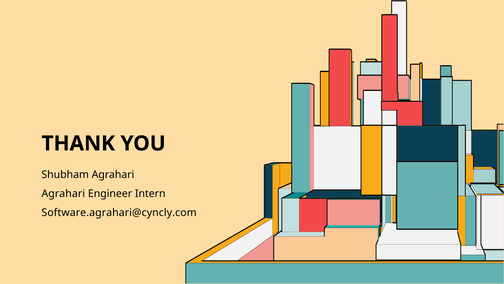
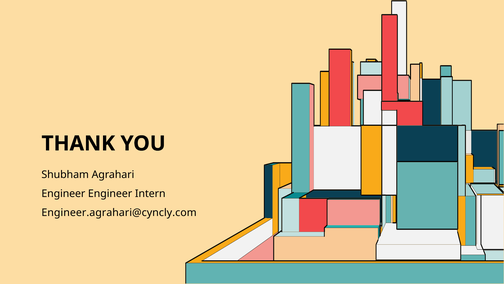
Agrahari at (63, 193): Agrahari -> Engineer
Software.agrahari@cyncly.com: Software.agrahari@cyncly.com -> Engineer.agrahari@cyncly.com
